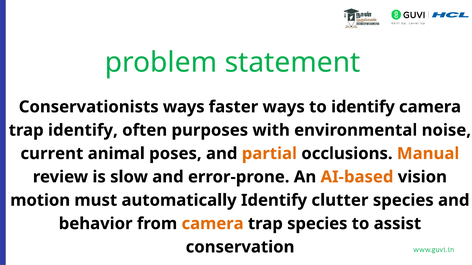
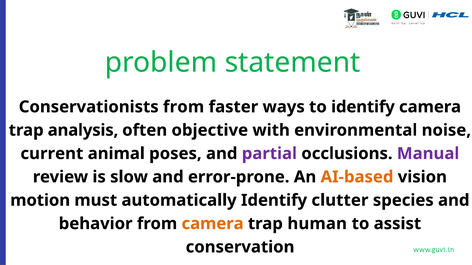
Conservationists ways: ways -> from
trap identify: identify -> analysis
purposes: purposes -> objective
partial colour: orange -> purple
Manual colour: orange -> purple
trap species: species -> human
